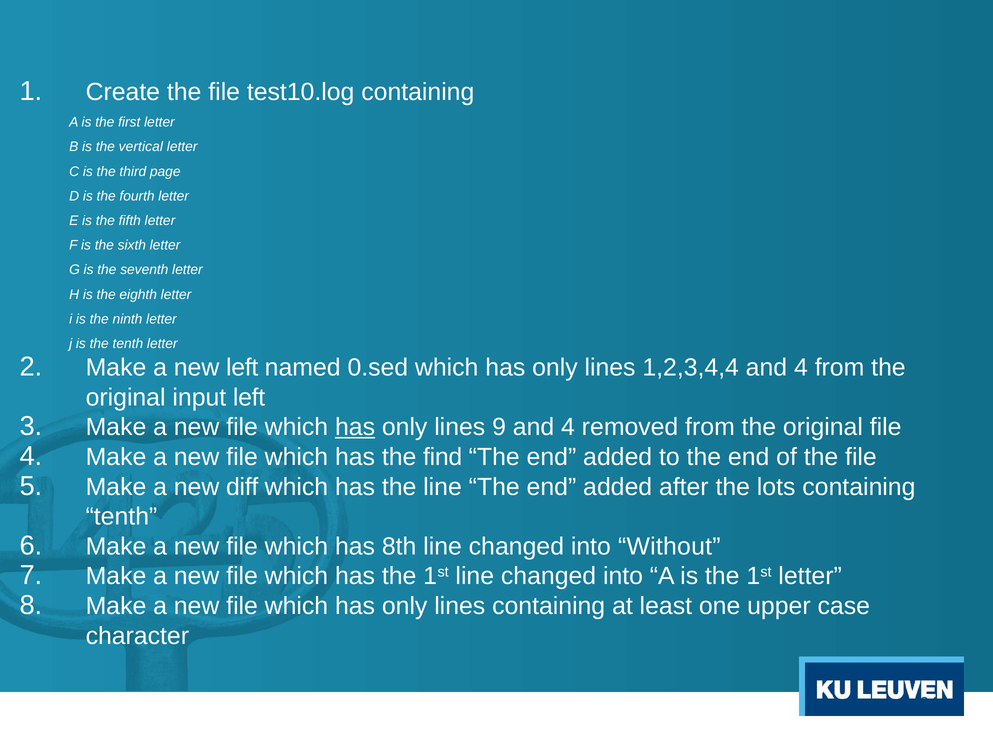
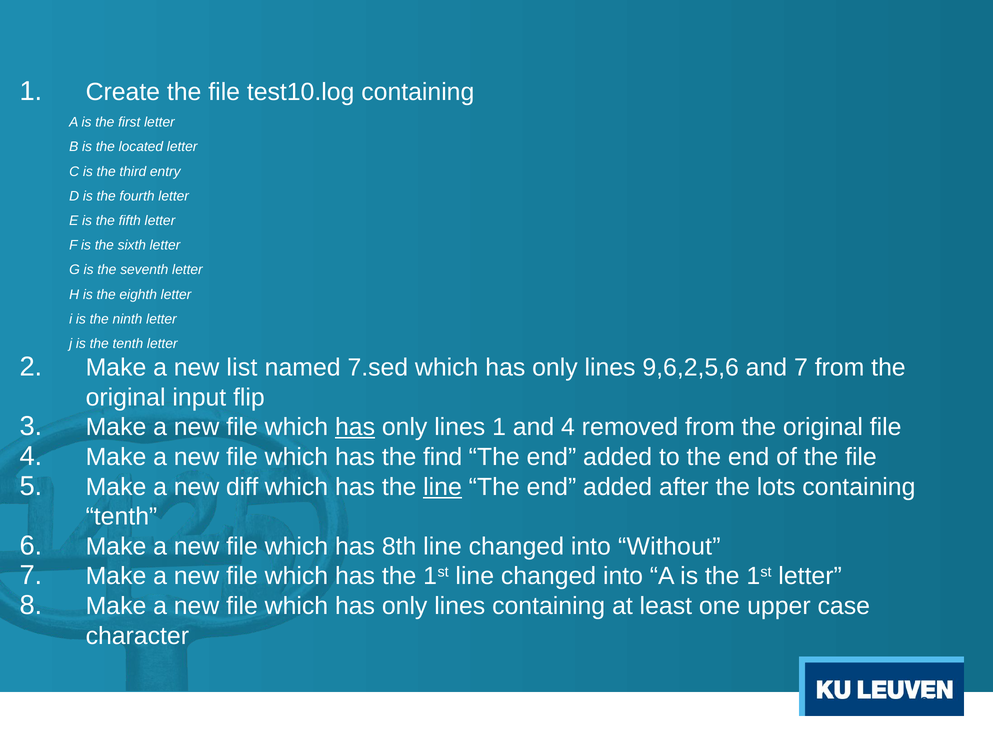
vertical: vertical -> located
page: page -> entry
new left: left -> list
0.sed: 0.sed -> 7.sed
1,2,3,4,4: 1,2,3,4,4 -> 9,6,2,5,6
4 at (801, 368): 4 -> 7
input left: left -> flip
lines 9: 9 -> 1
line at (443, 487) underline: none -> present
